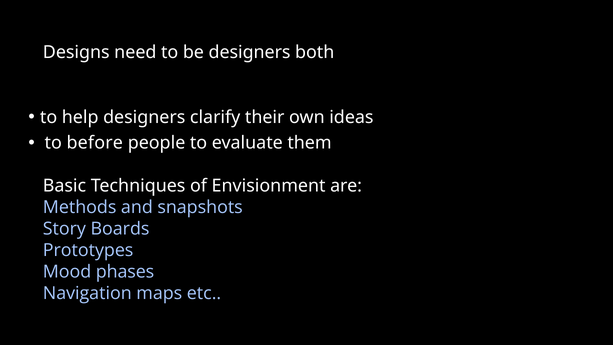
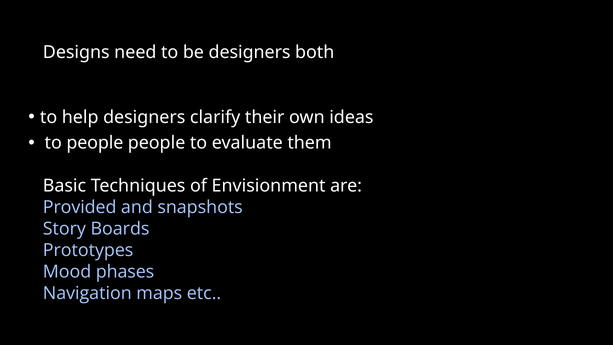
to before: before -> people
Methods: Methods -> Provided
